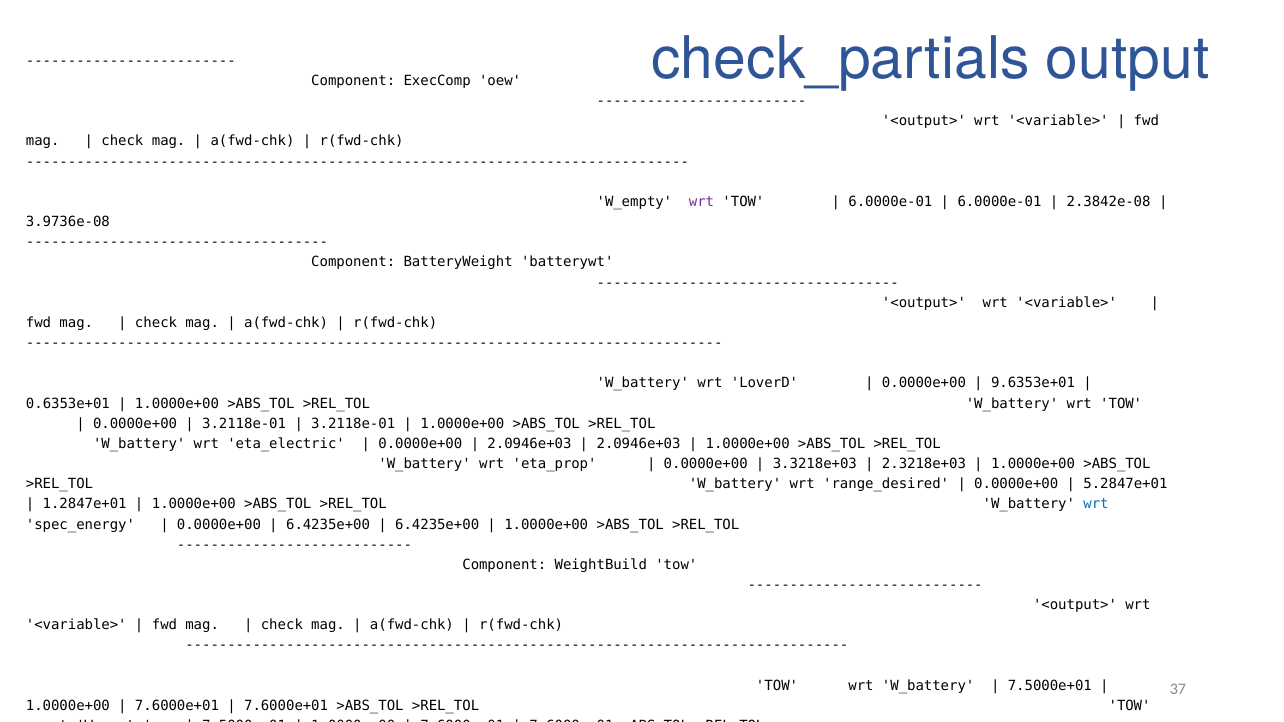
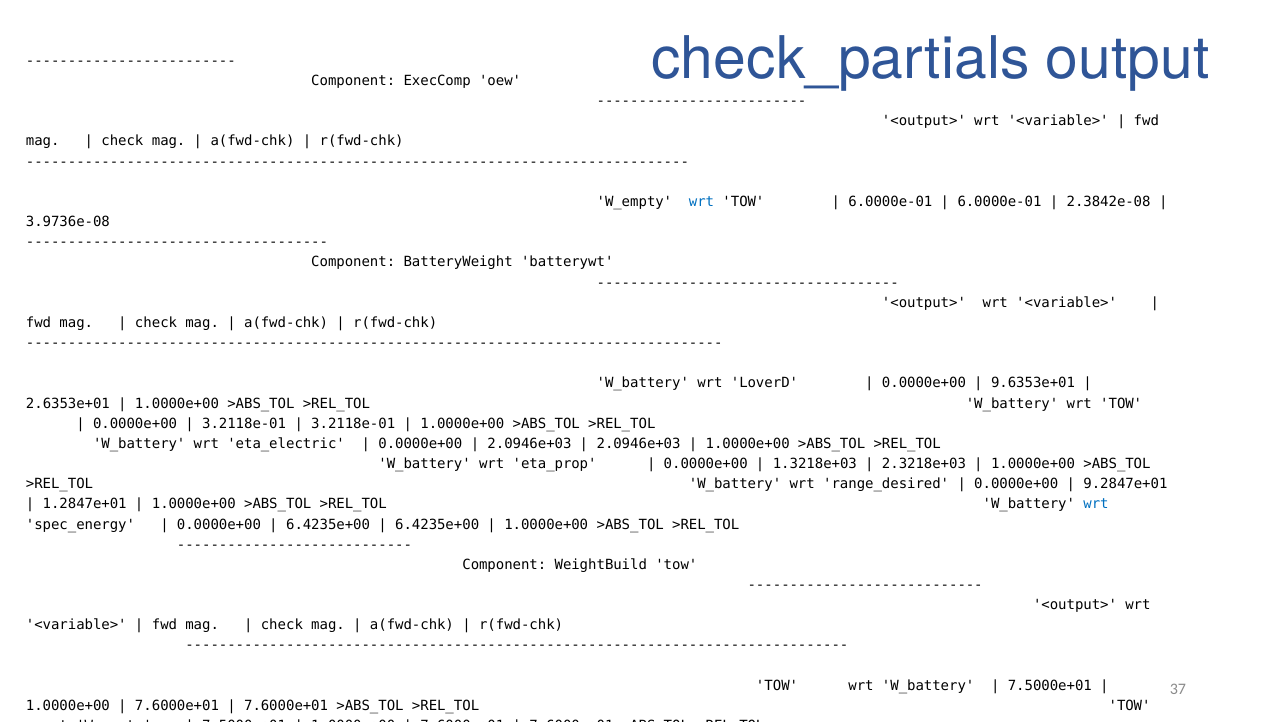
wrt at (702, 202) colour: purple -> blue
0.6353e+01: 0.6353e+01 -> 2.6353e+01
3.3218e+03: 3.3218e+03 -> 1.3218e+03
5.2847e+01: 5.2847e+01 -> 9.2847e+01
